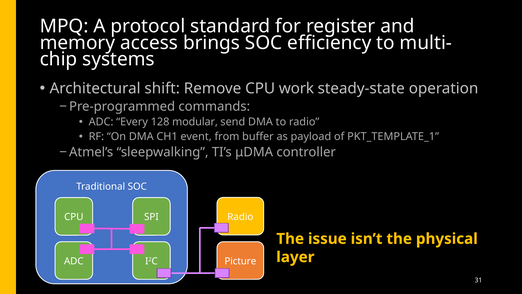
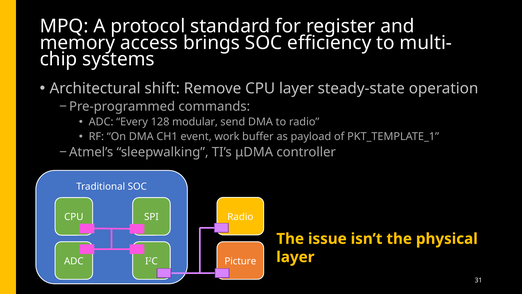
CPU work: work -> layer
from: from -> work
